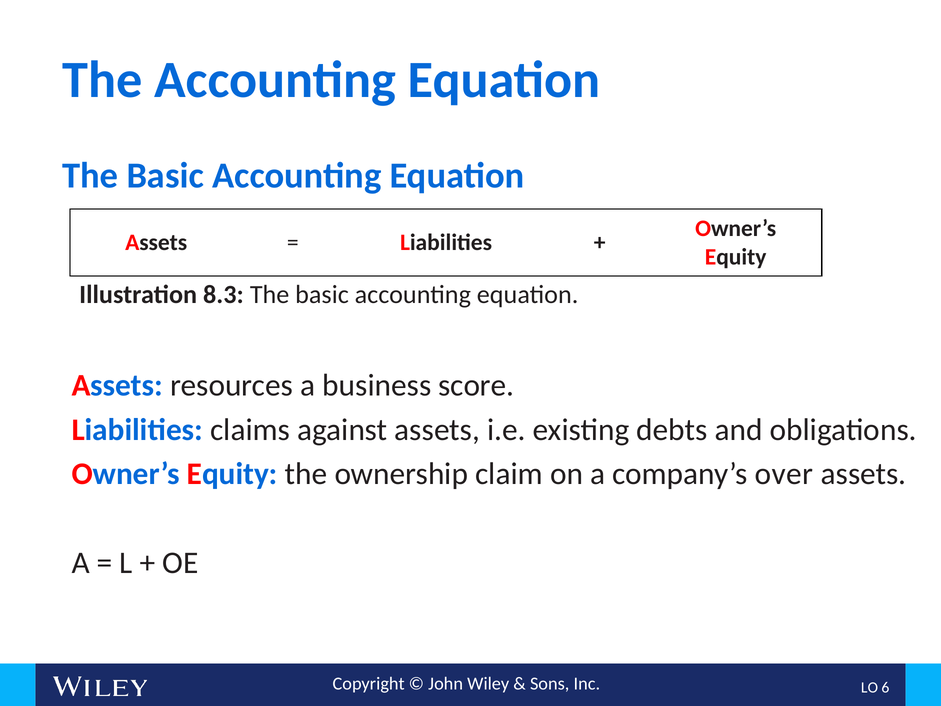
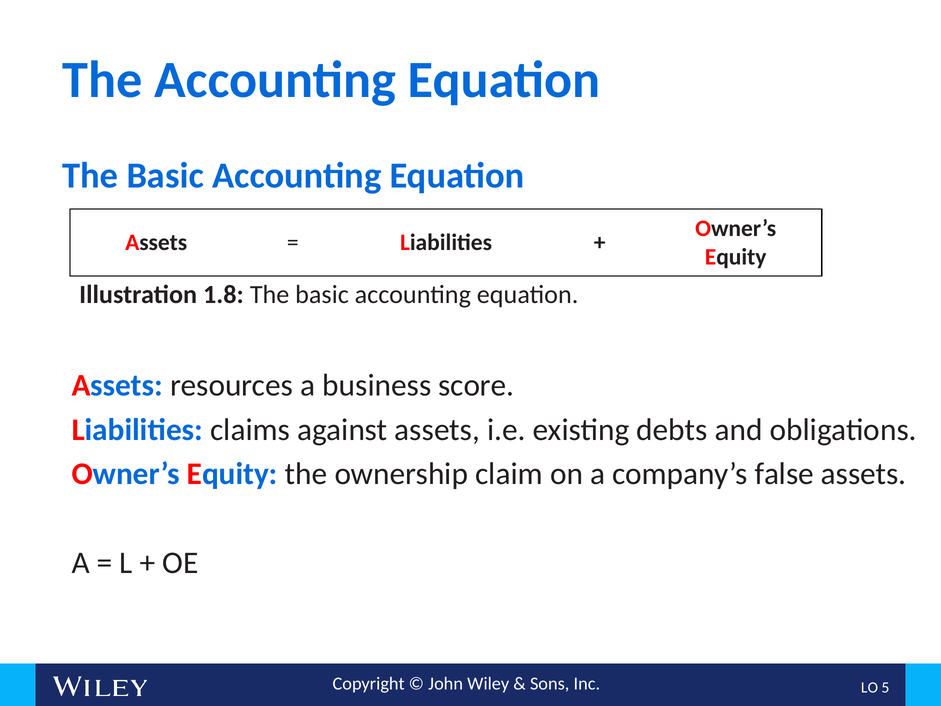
8.3: 8.3 -> 1.8
over: over -> false
6: 6 -> 5
